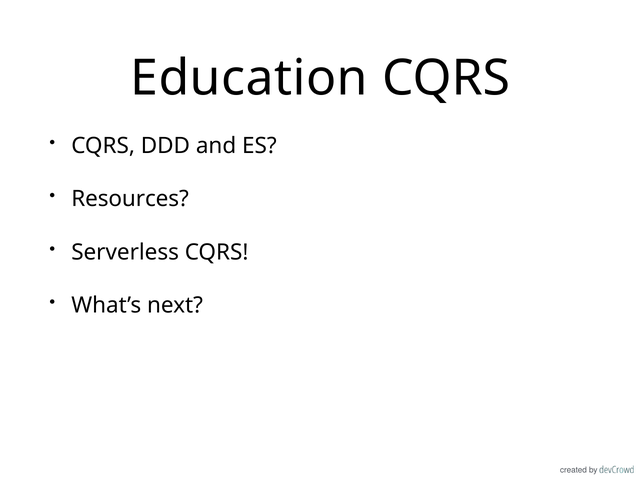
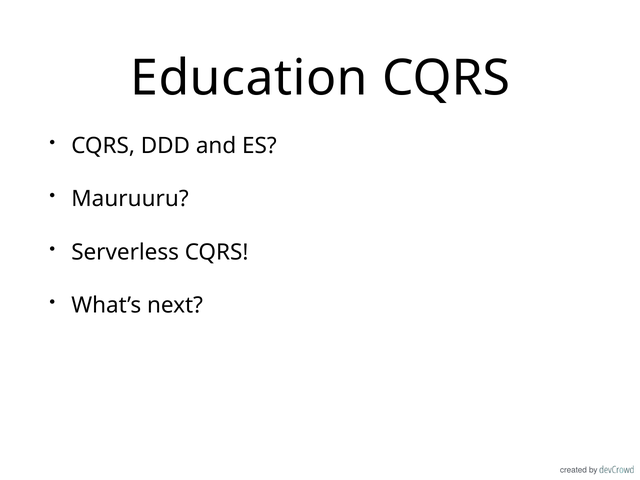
Resources: Resources -> Mauruuru
